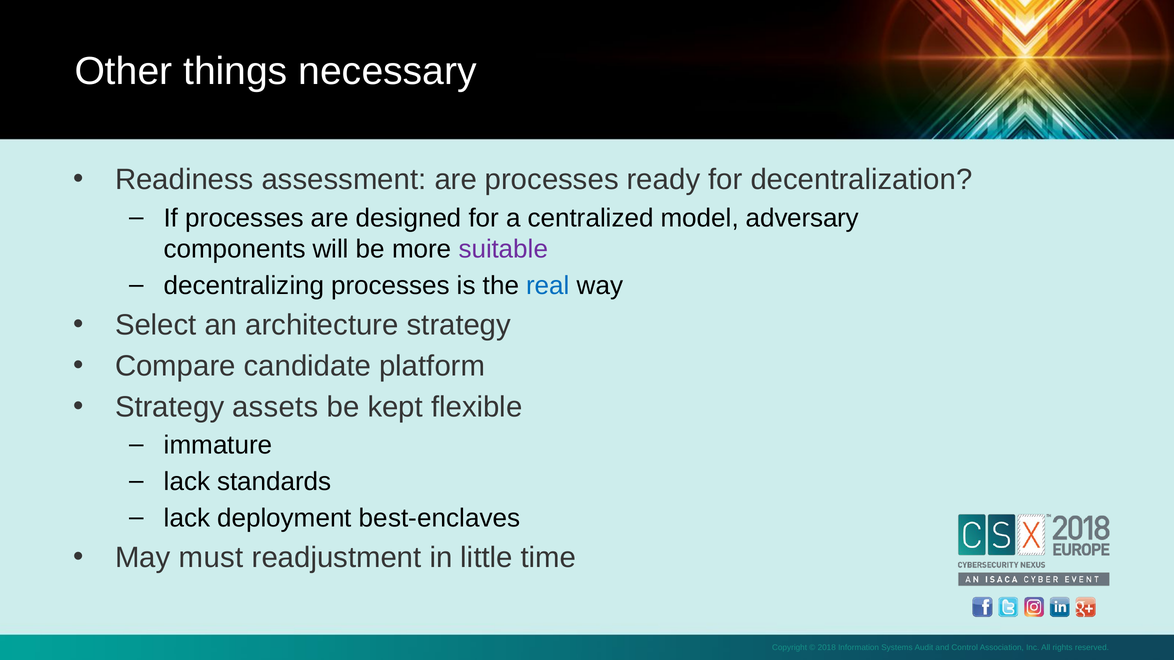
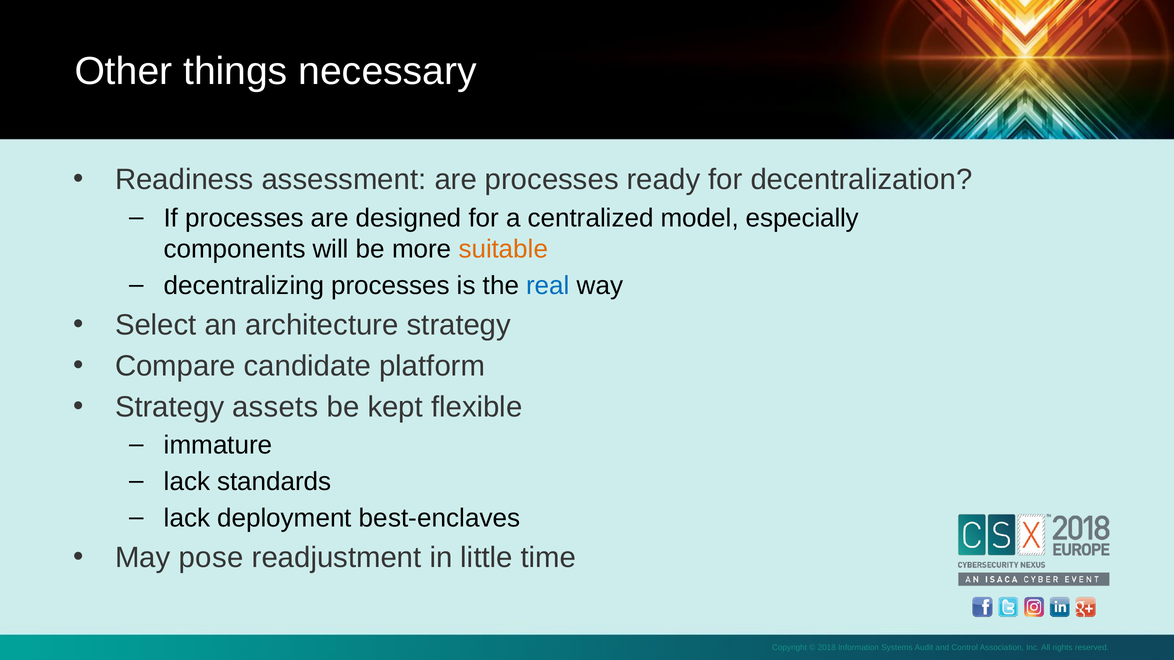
adversary: adversary -> especially
suitable colour: purple -> orange
must: must -> pose
